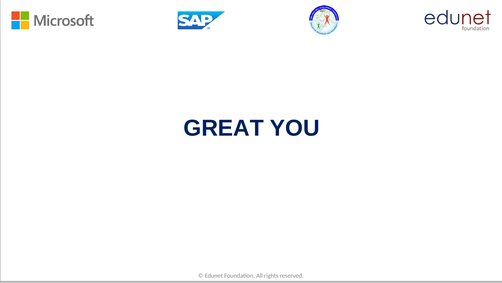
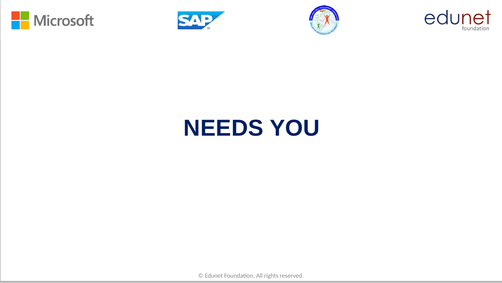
GREAT: GREAT -> NEEDS
